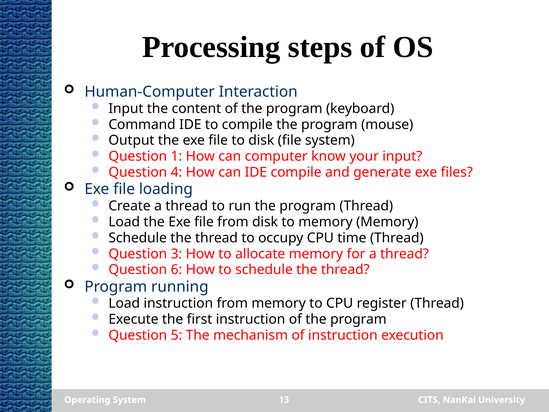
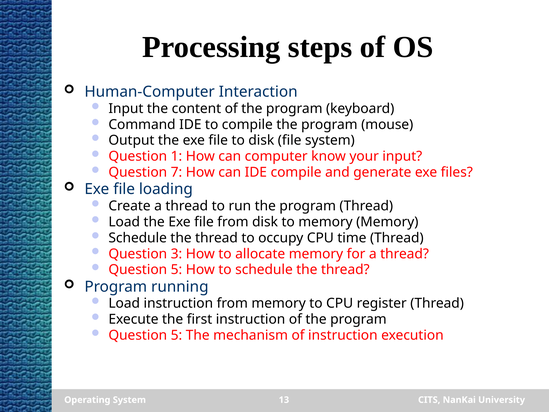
4: 4 -> 7
6 at (176, 270): 6 -> 5
